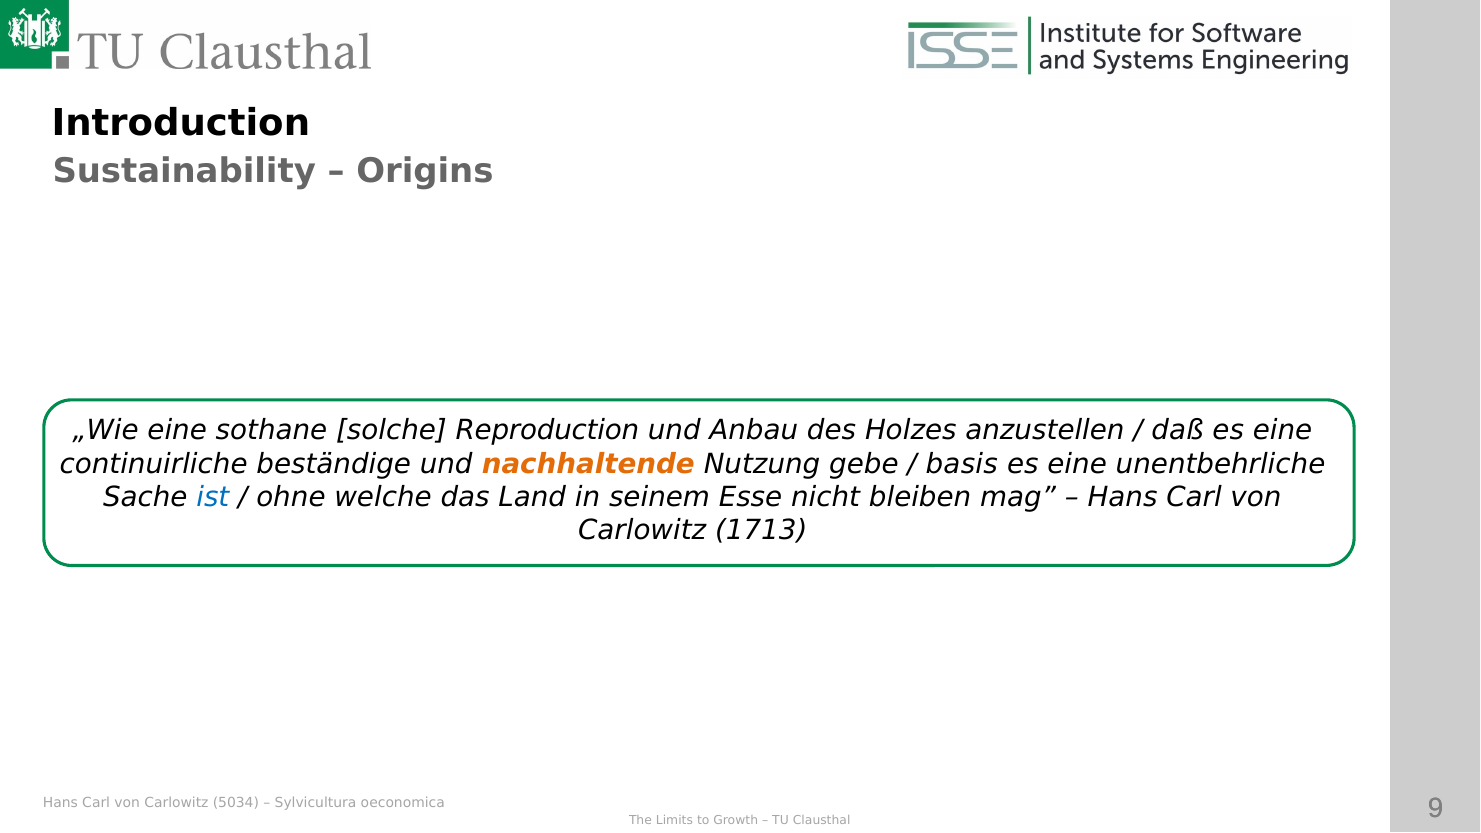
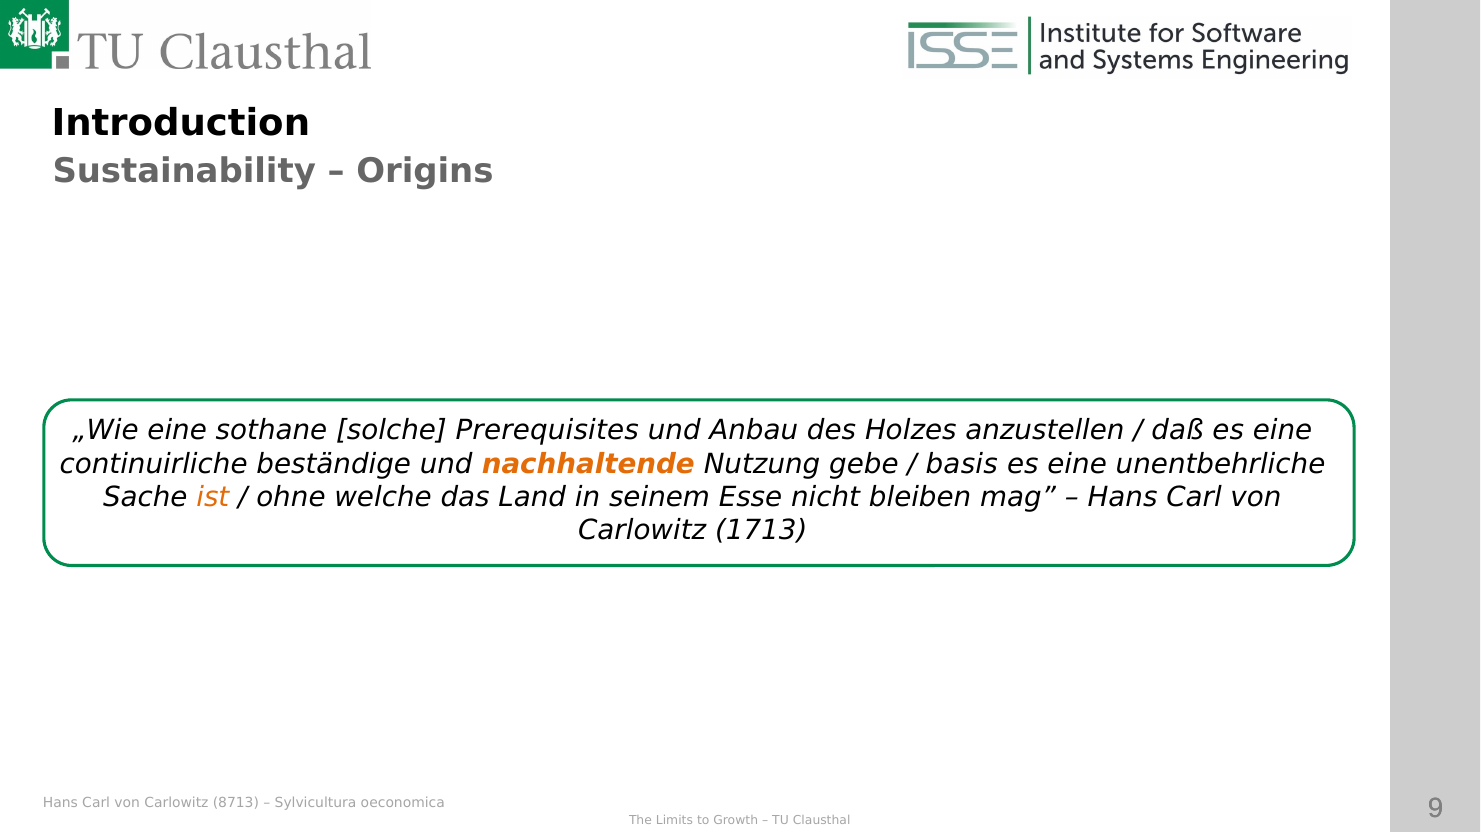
Reproduction: Reproduction -> Prerequisites
ist colour: blue -> orange
5034: 5034 -> 8713
